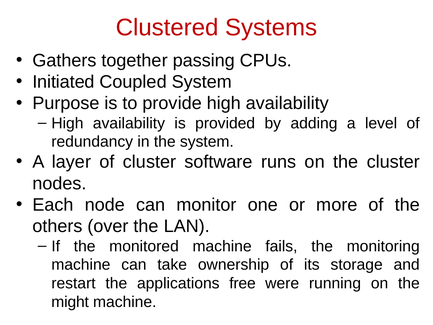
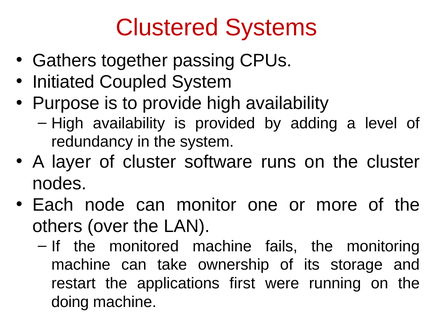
free: free -> first
might: might -> doing
